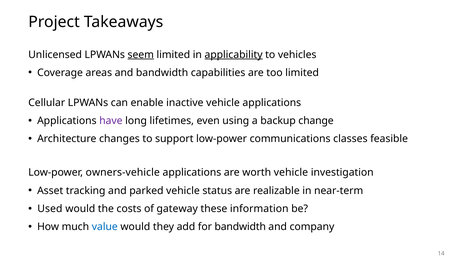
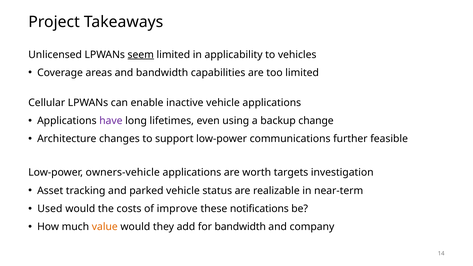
applicability underline: present -> none
classes: classes -> further
worth vehicle: vehicle -> targets
gateway: gateway -> improve
information: information -> notifications
value colour: blue -> orange
